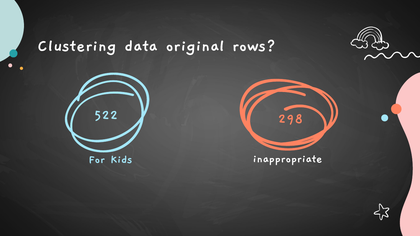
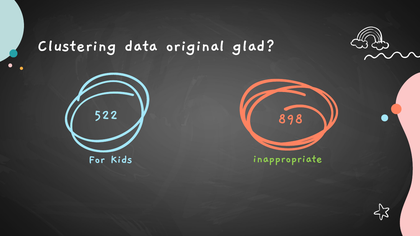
rows: rows -> glad
298: 298 -> 898
inappropriate colour: white -> light green
